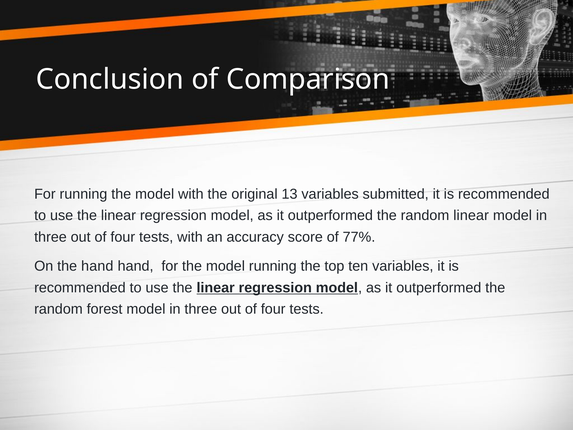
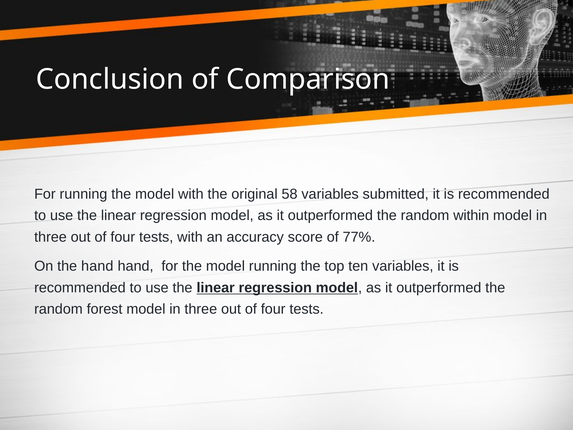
13: 13 -> 58
random linear: linear -> within
